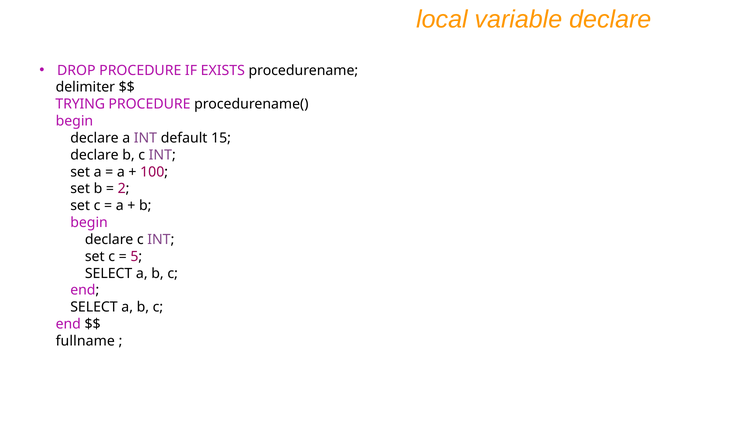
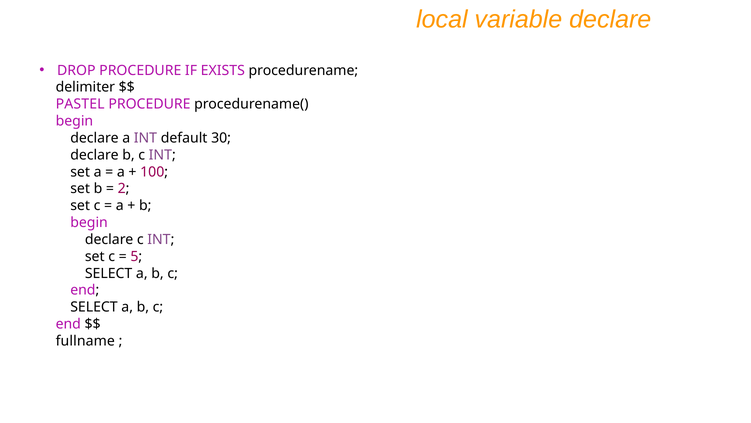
TRYING: TRYING -> PASTEL
15: 15 -> 30
